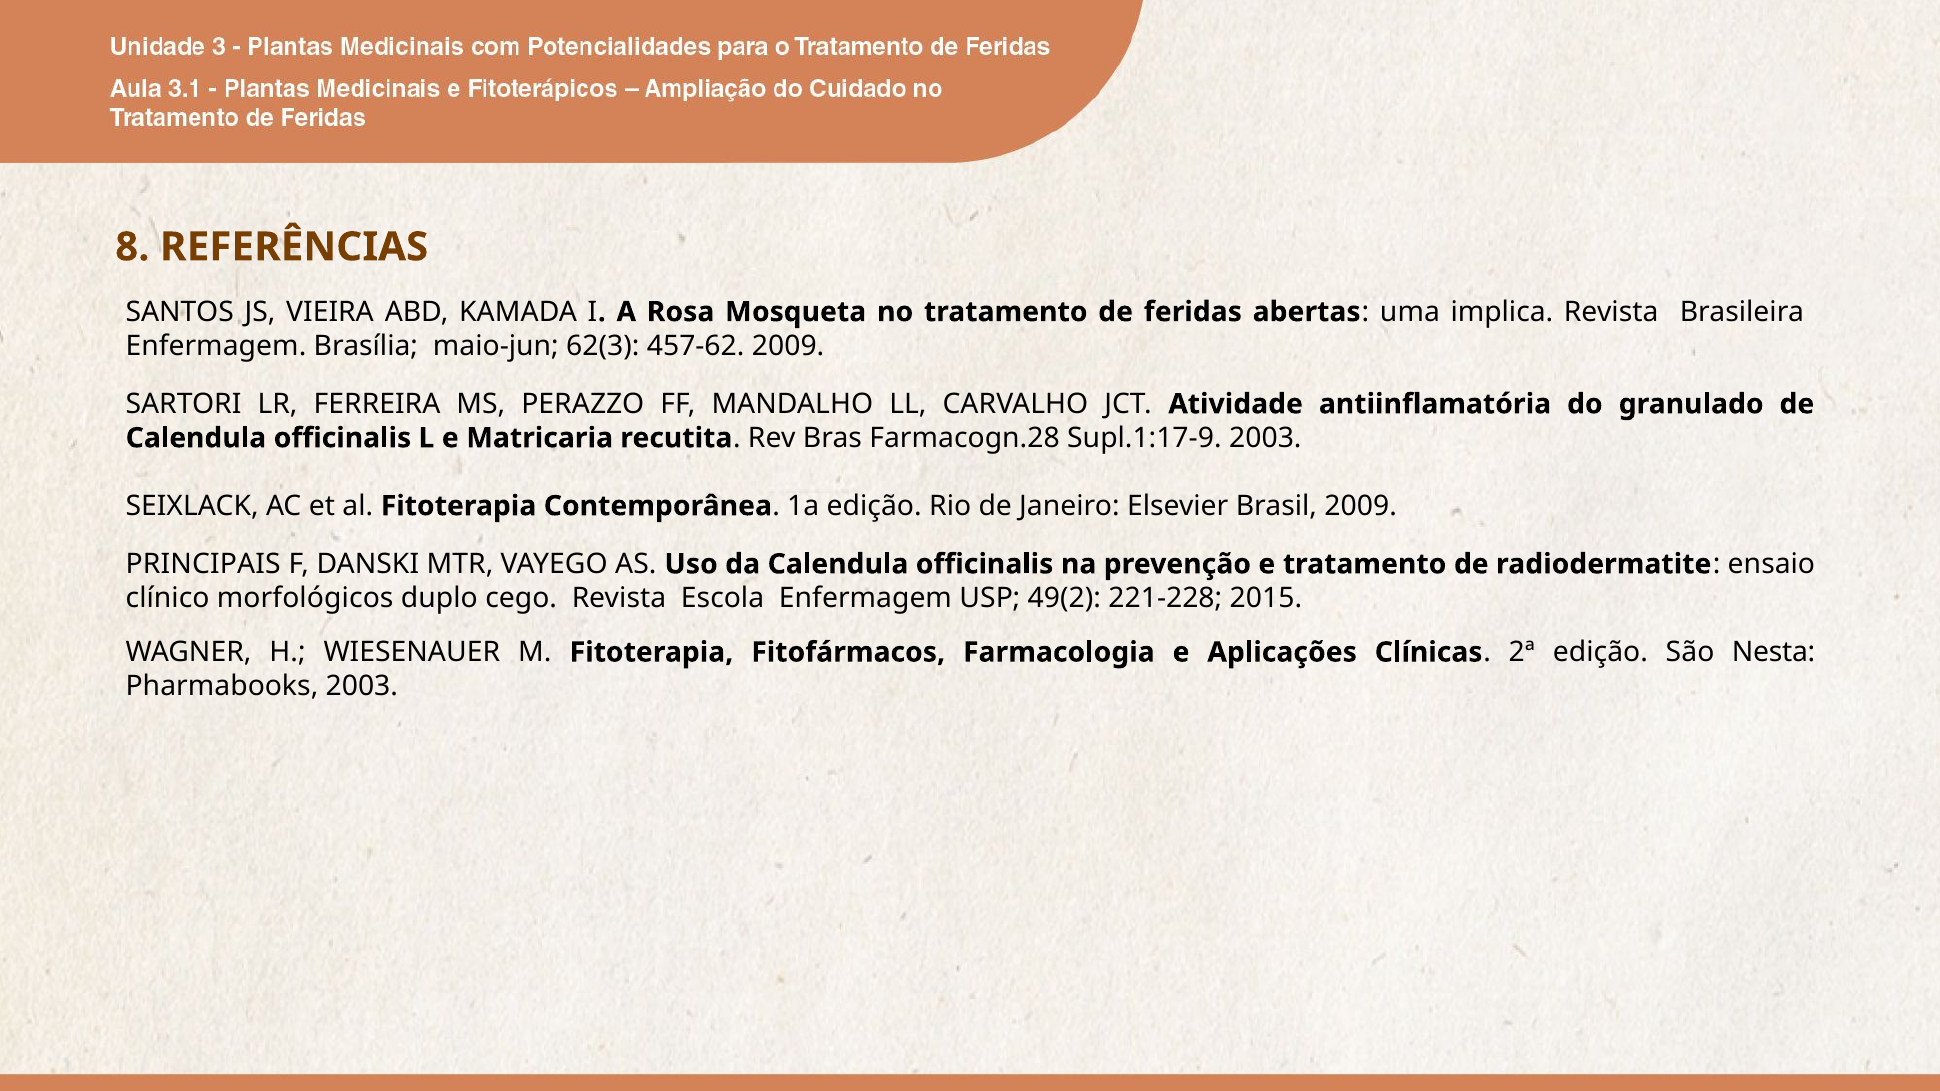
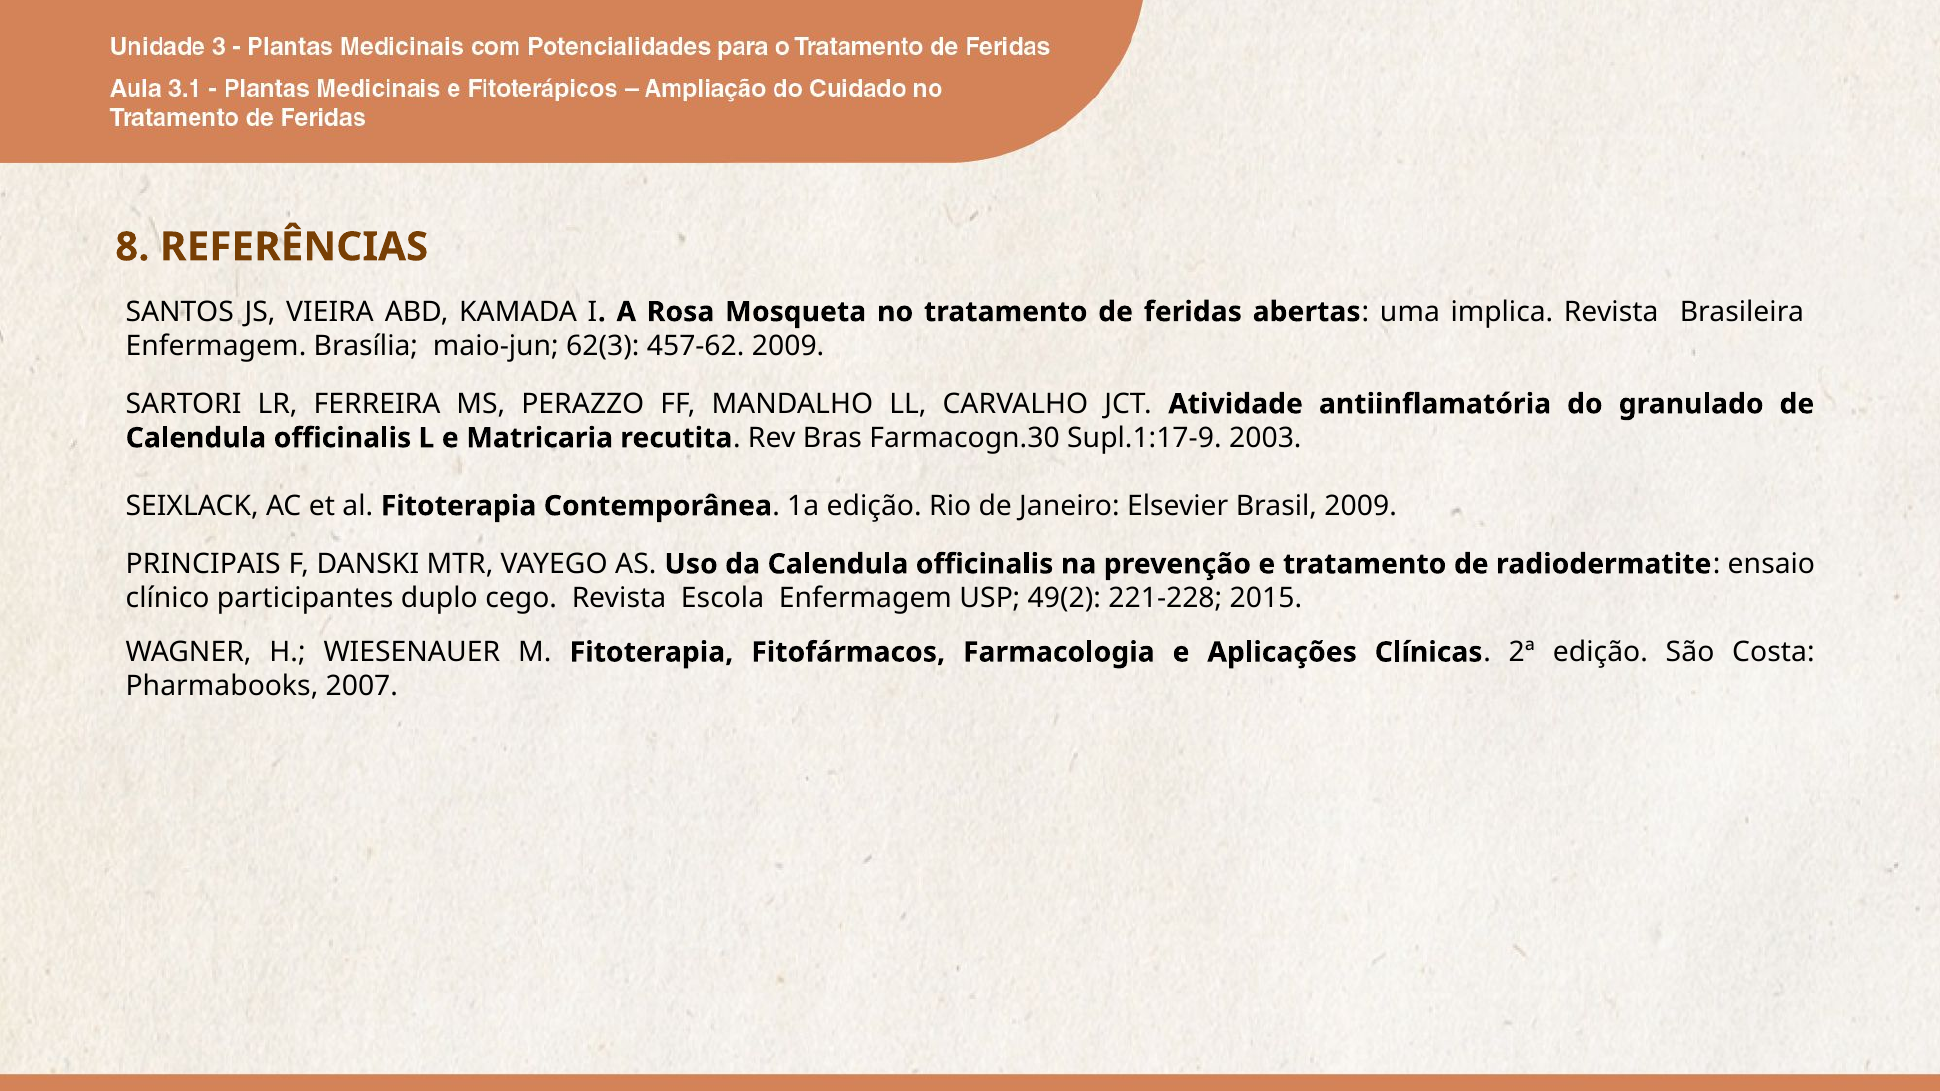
Farmacogn.28: Farmacogn.28 -> Farmacogn.30
morfológicos: morfológicos -> participantes
Nesta: Nesta -> Costa
Pharmabooks 2003: 2003 -> 2007
